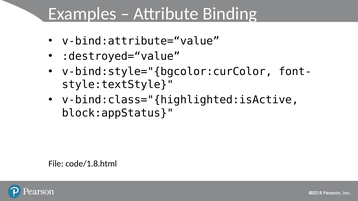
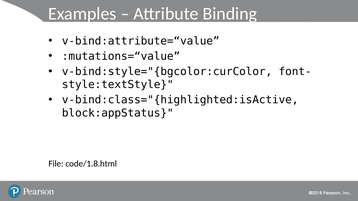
:destroyed=“value: :destroyed=“value -> :mutations=“value
